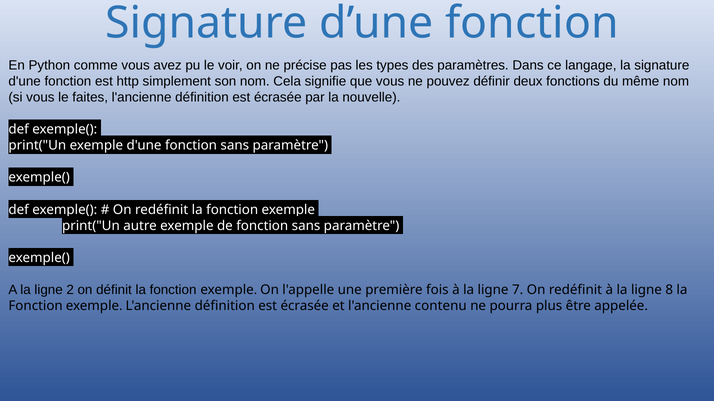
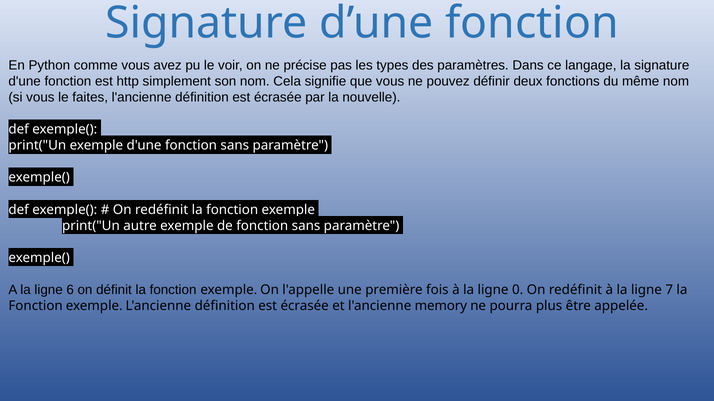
2: 2 -> 6
7: 7 -> 0
8: 8 -> 7
contenu: contenu -> memory
